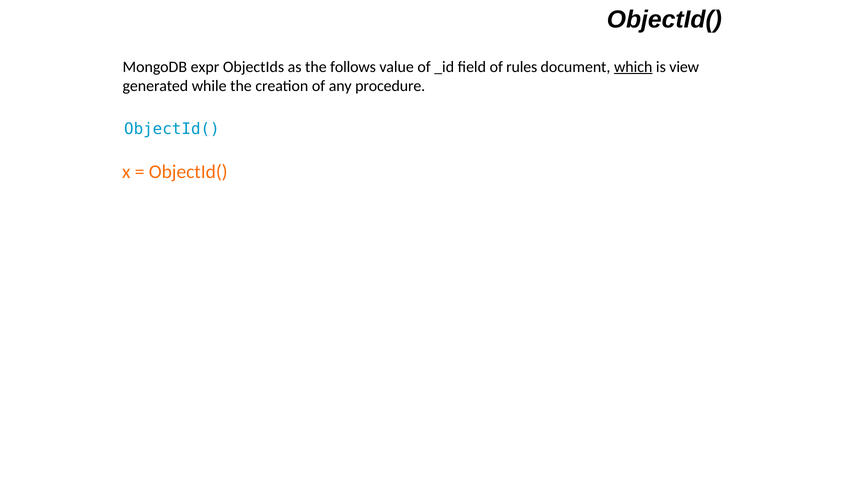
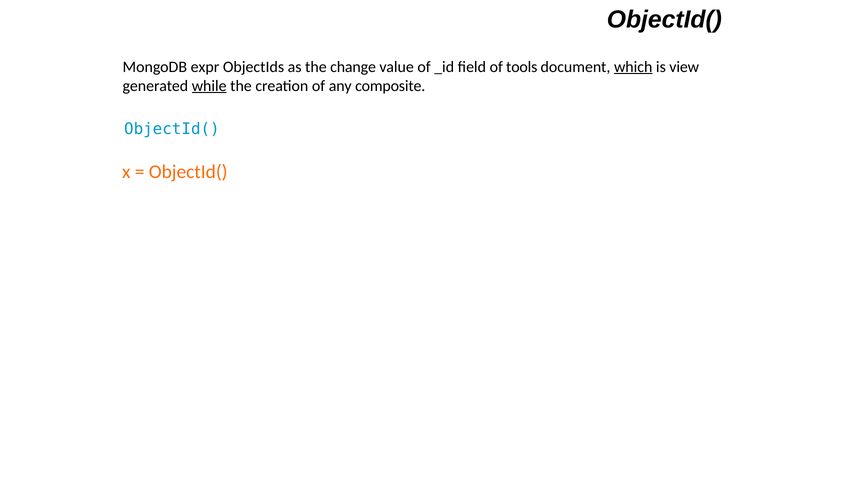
follows: follows -> change
rules: rules -> tools
while underline: none -> present
procedure: procedure -> composite
